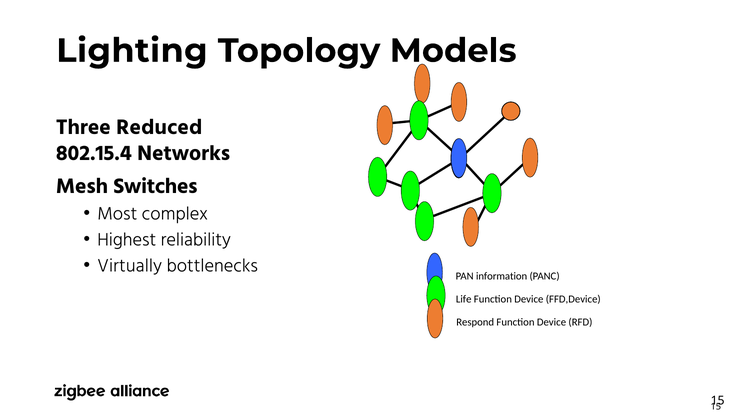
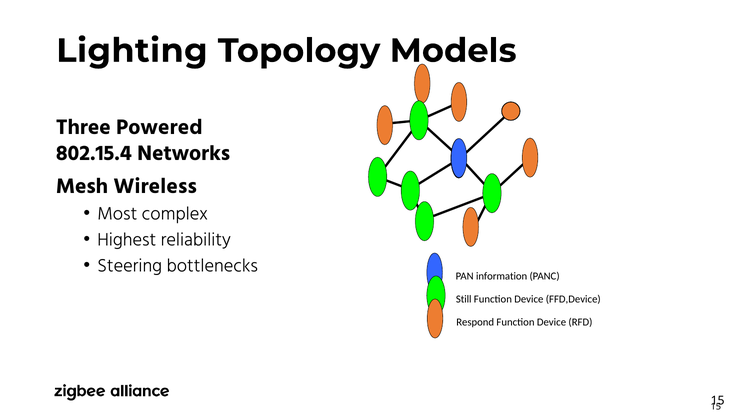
Reduced: Reduced -> Powered
Switches: Switches -> Wireless
Virtually: Virtually -> Steering
Life: Life -> Still
